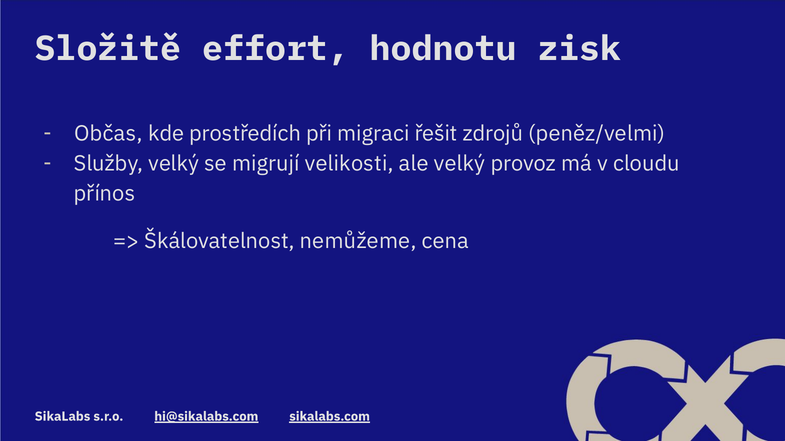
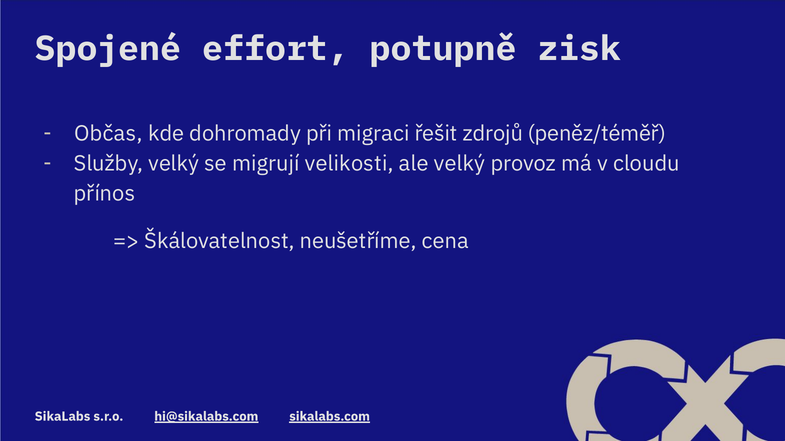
Složitě: Složitě -> Spojené
hodnotu: hodnotu -> potupně
prostředích: prostředích -> dohromady
peněz/velmi: peněz/velmi -> peněz/téměř
nemůžeme: nemůžeme -> neušetříme
